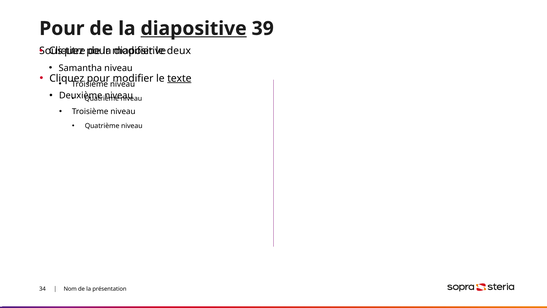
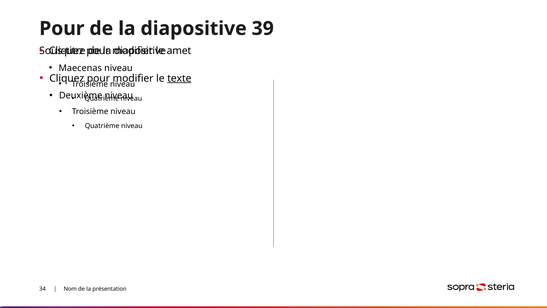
diapositive at (194, 28) underline: present -> none
deux: deux -> amet
Samantha: Samantha -> Maecenas
